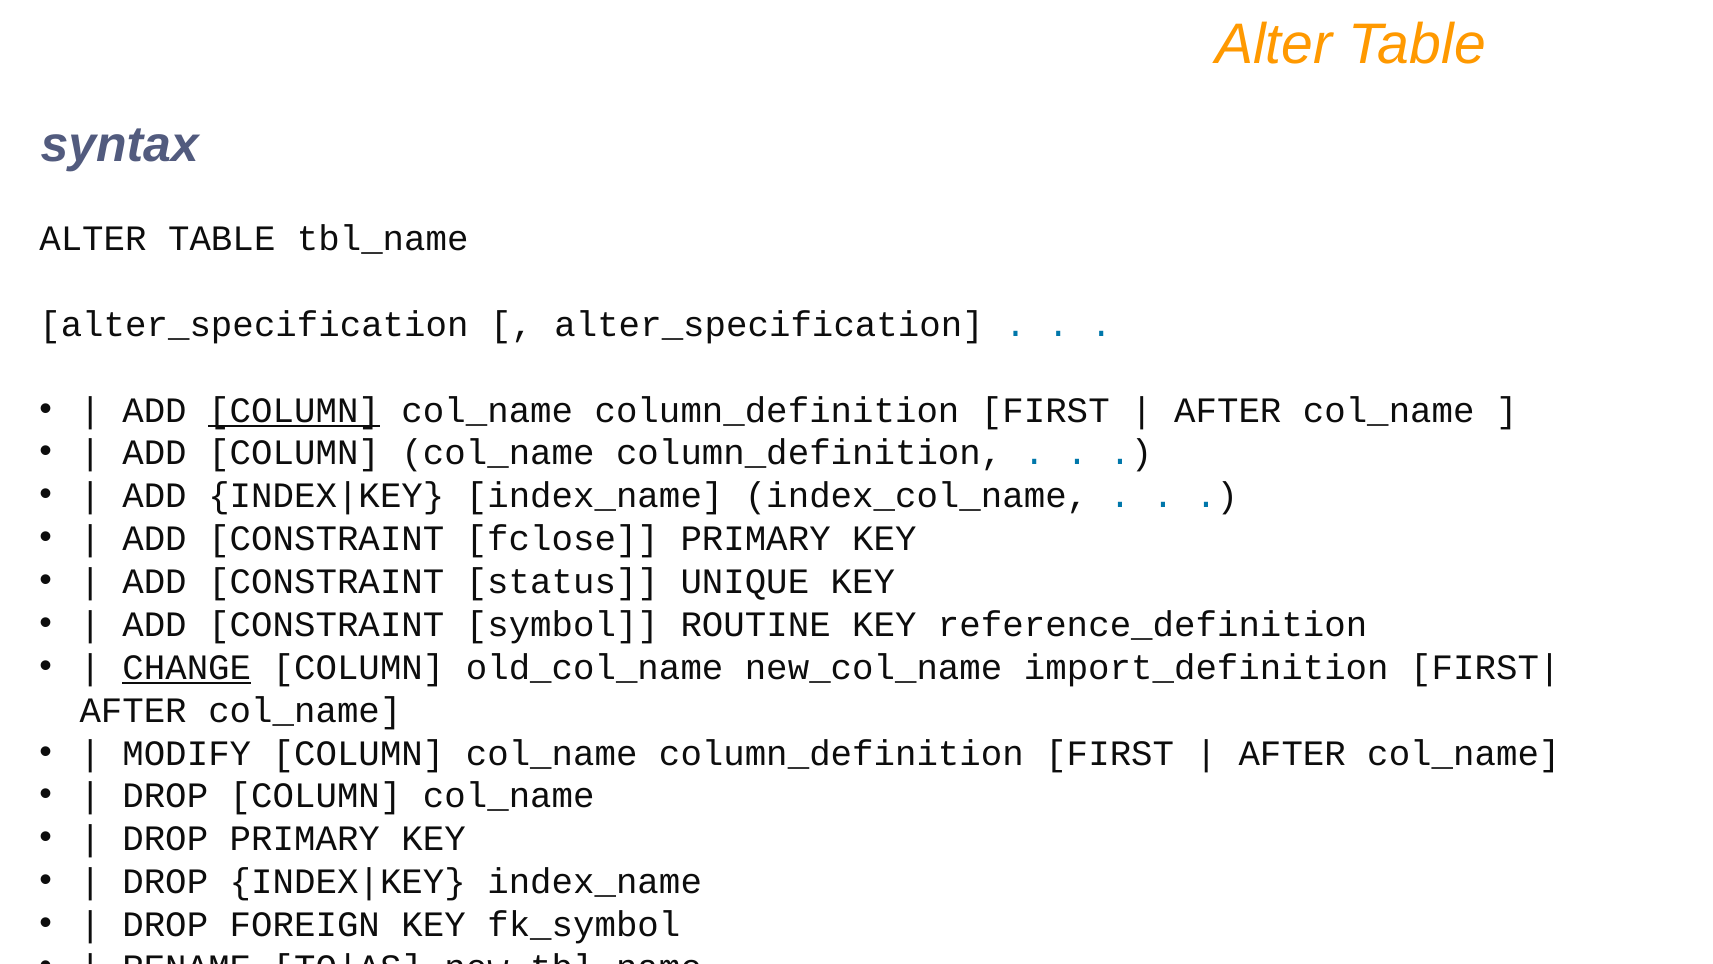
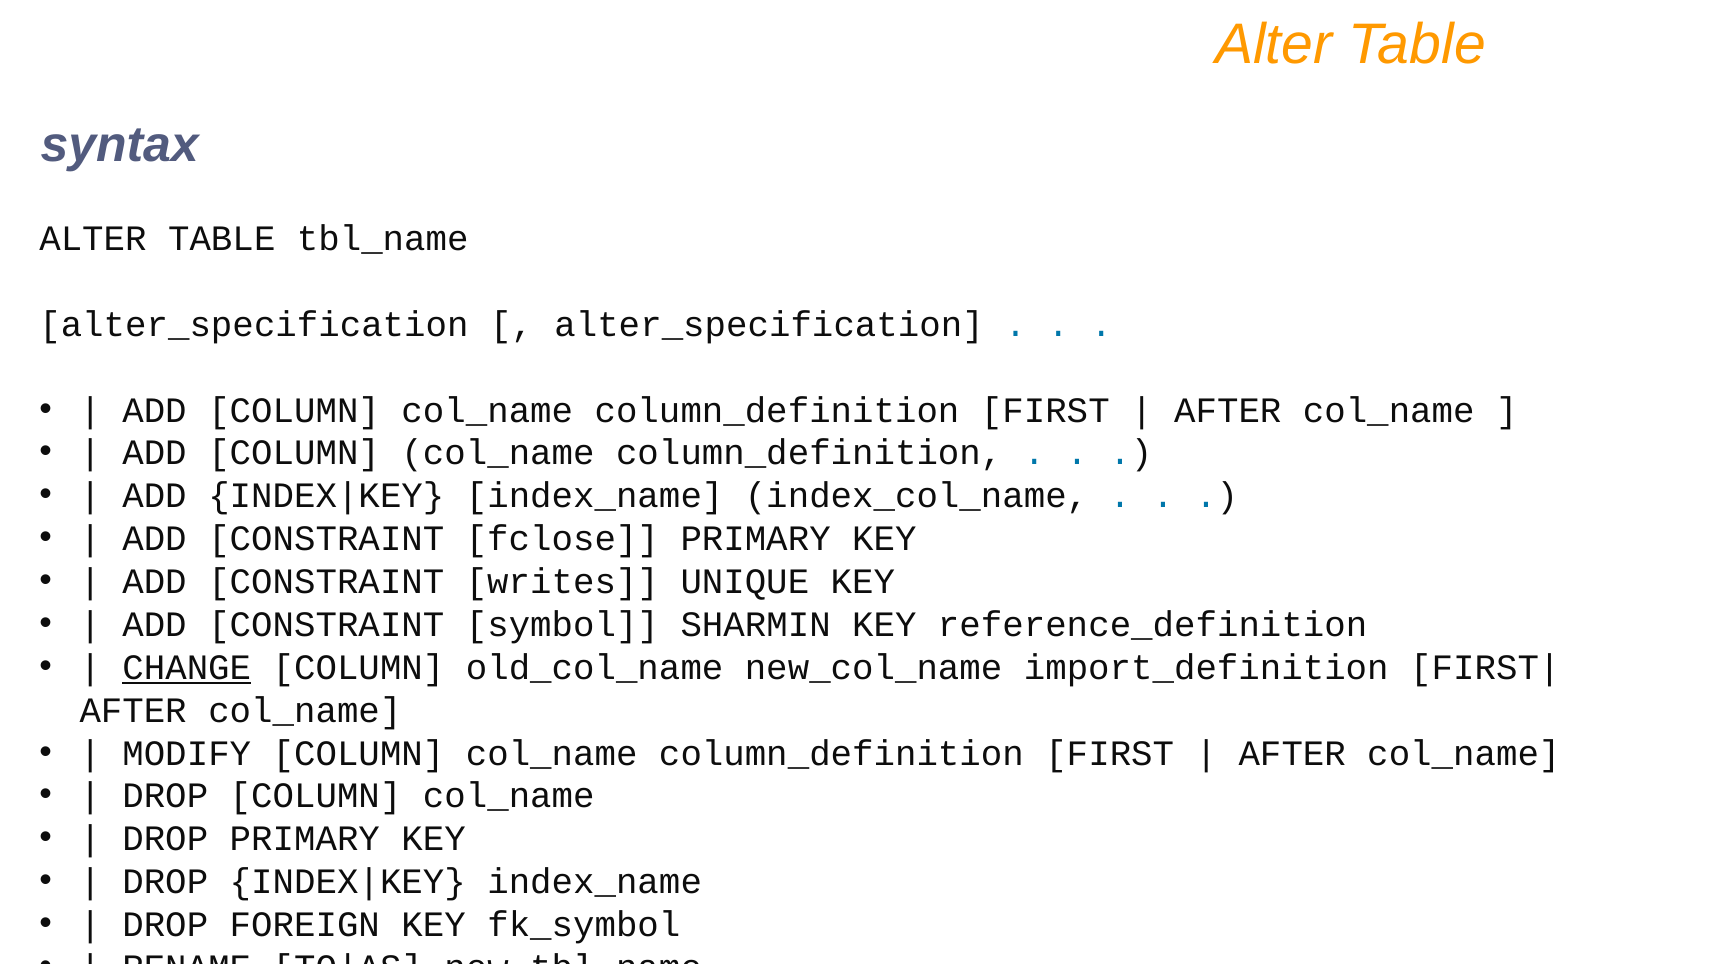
COLUMN at (294, 410) underline: present -> none
status: status -> writes
ROUTINE: ROUTINE -> SHARMIN
